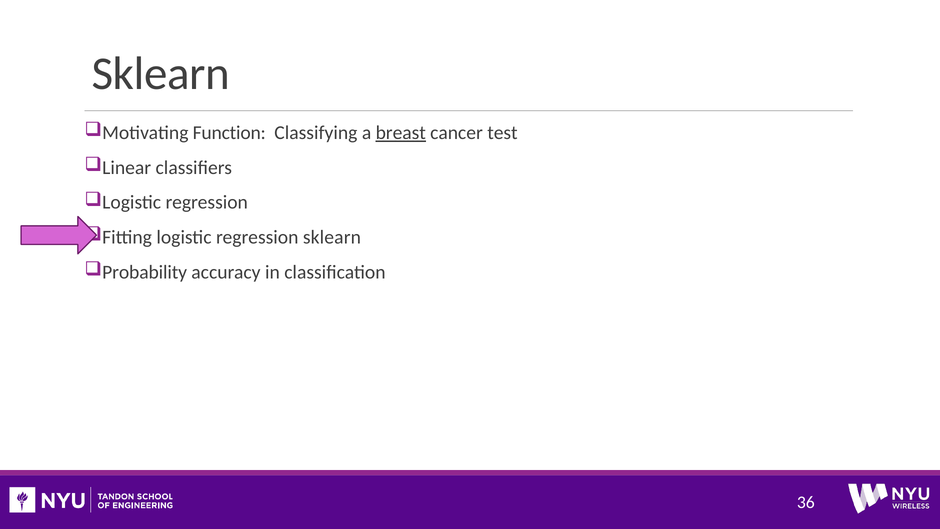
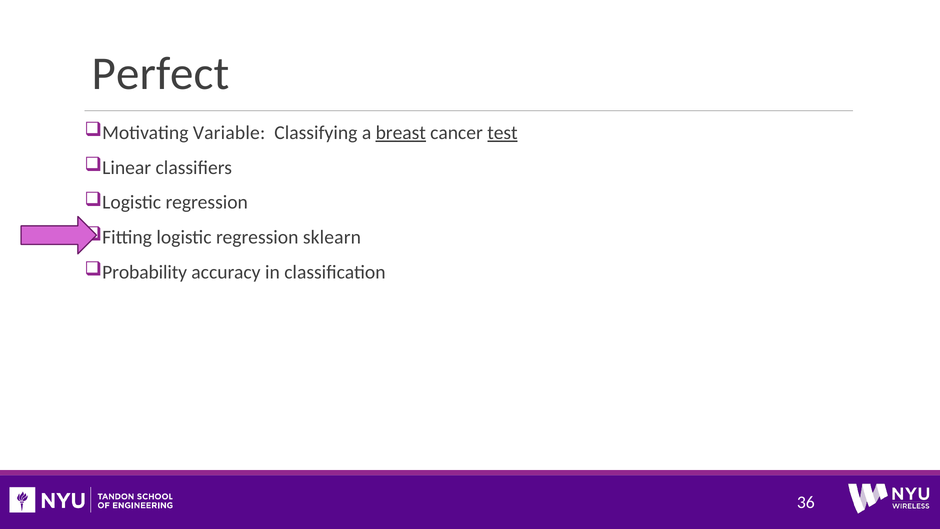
Sklearn at (161, 74): Sklearn -> Perfect
Function: Function -> Variable
test underline: none -> present
